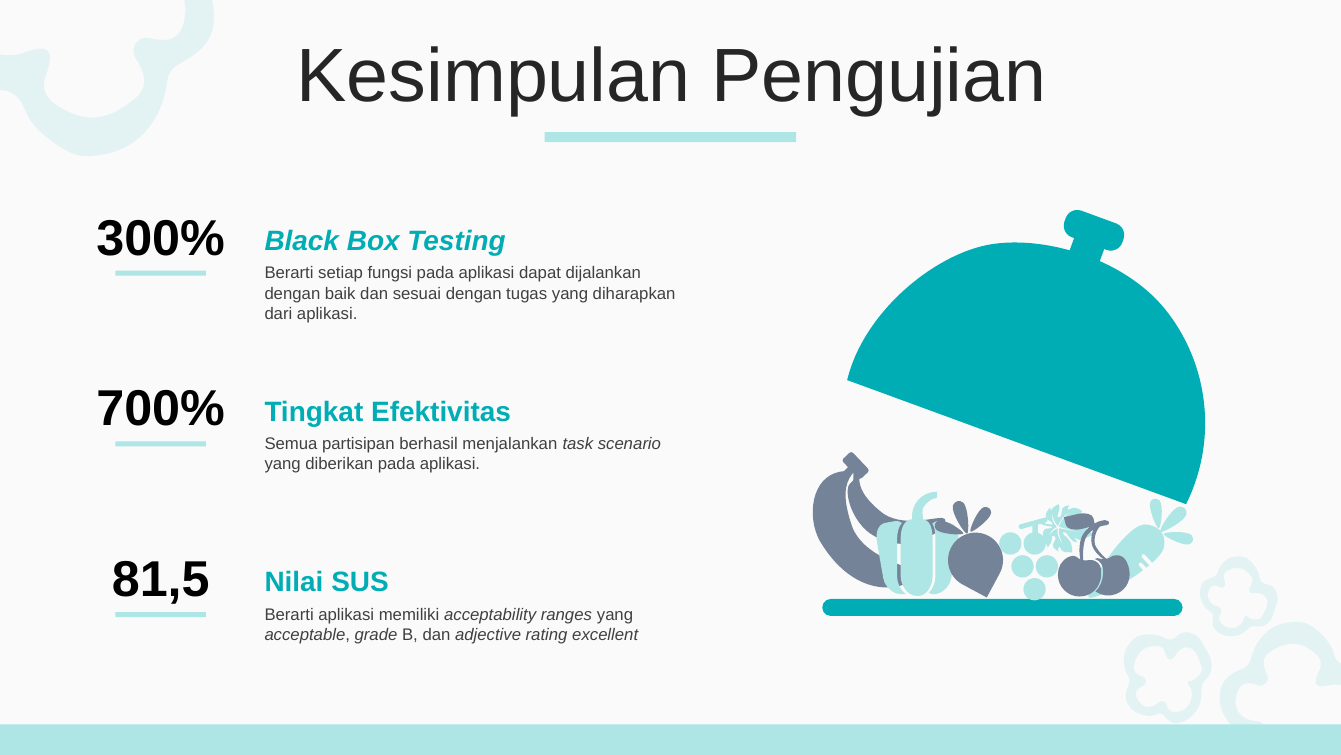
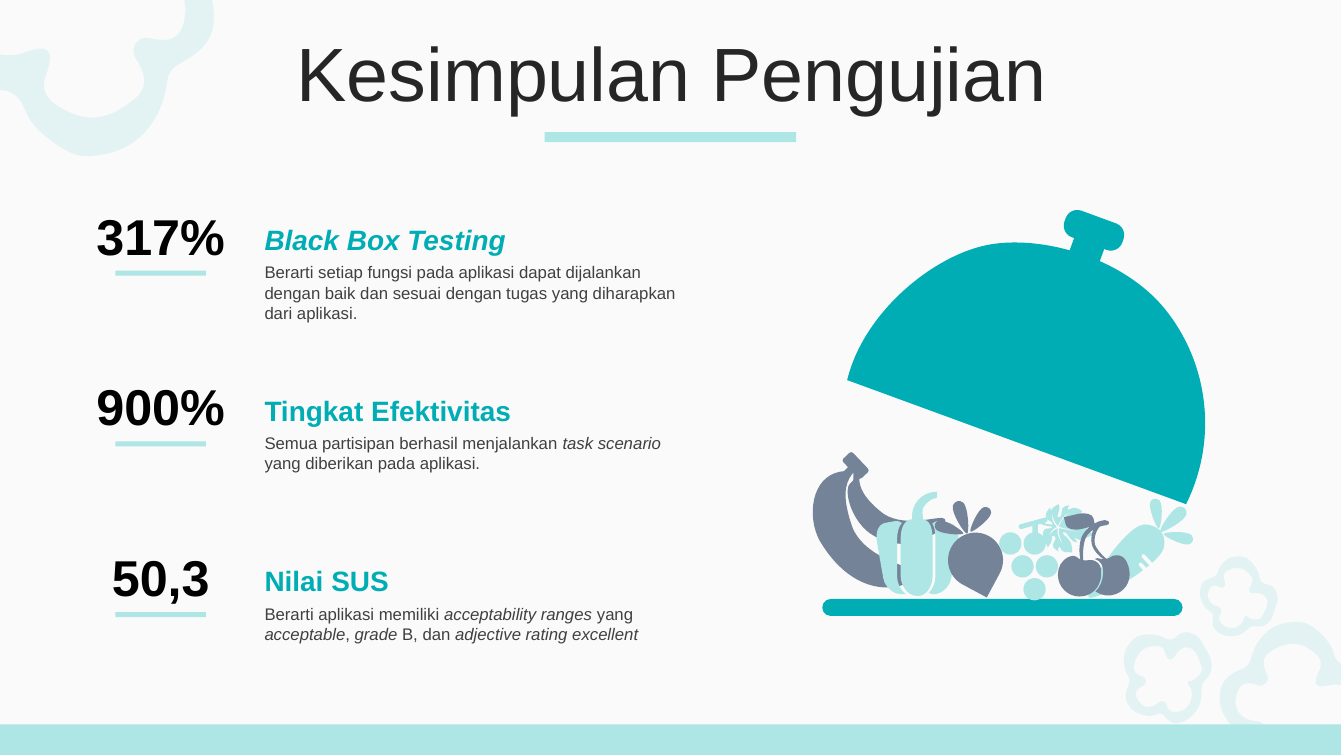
300%: 300% -> 317%
700%: 700% -> 900%
81,5: 81,5 -> 50,3
